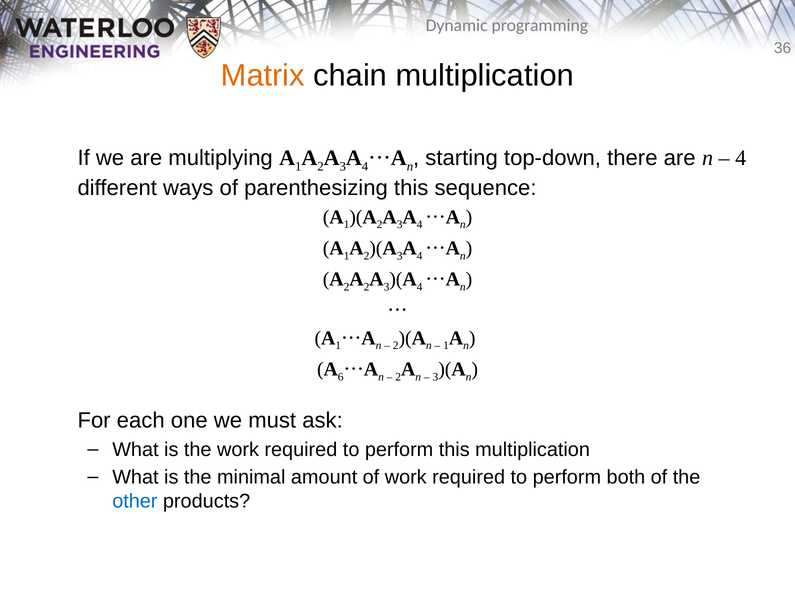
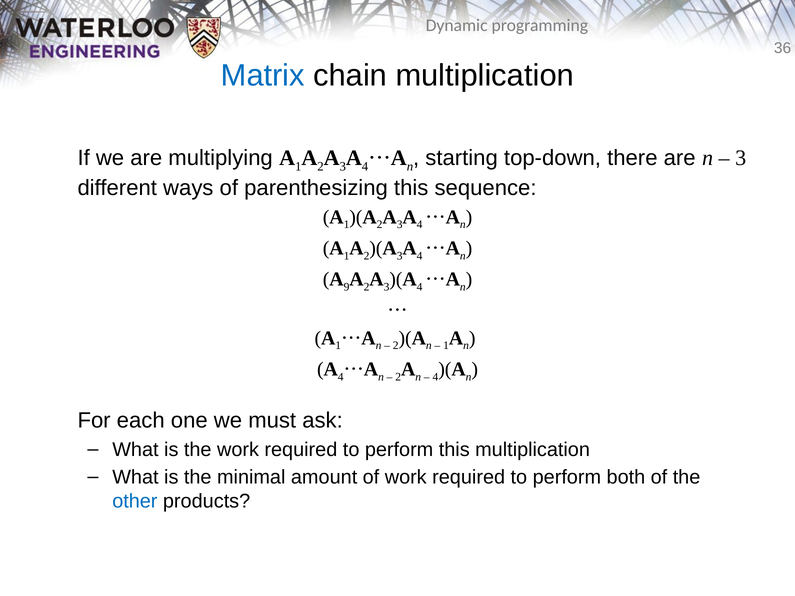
Matrix colour: orange -> blue
4 at (741, 158): 4 -> 3
2 at (347, 287): 2 -> 9
6 at (341, 377): 6 -> 4
3 at (435, 377): 3 -> 4
